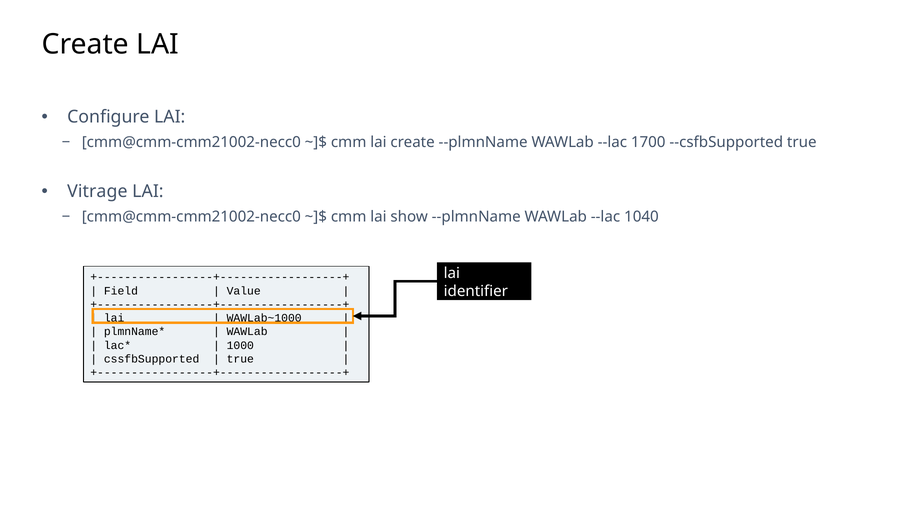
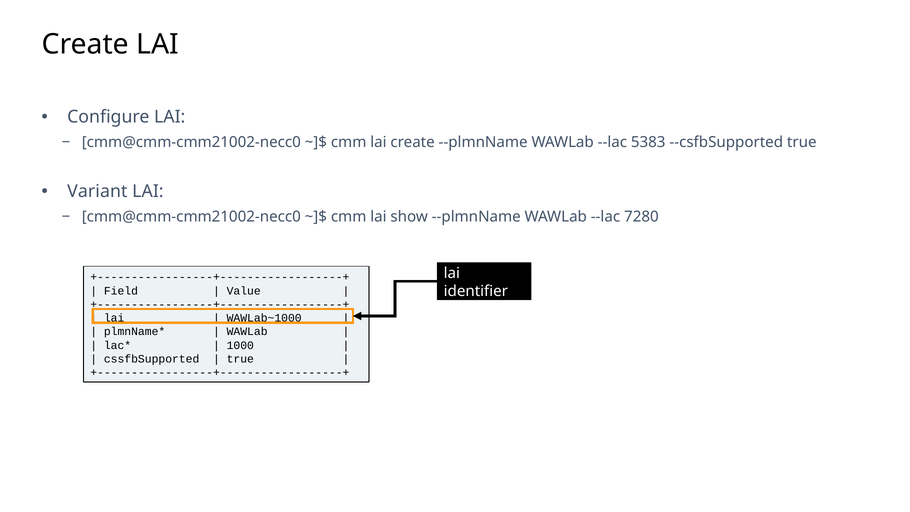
1700: 1700 -> 5383
Vitrage: Vitrage -> Variant
1040: 1040 -> 7280
